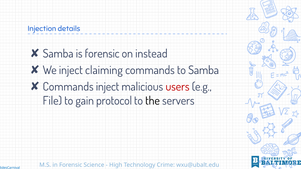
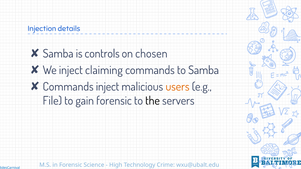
is forensic: forensic -> controls
instead: instead -> chosen
users colour: red -> orange
gain protocol: protocol -> forensic
